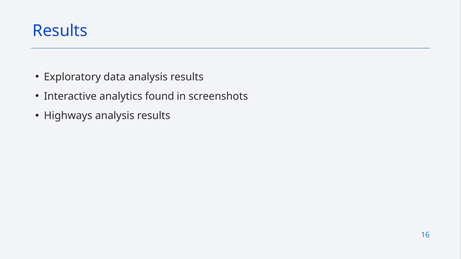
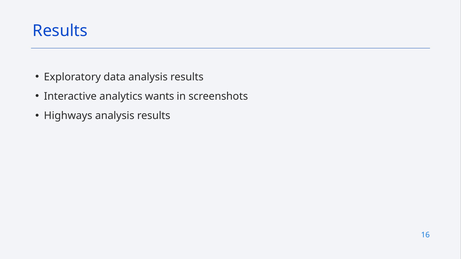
found: found -> wants
